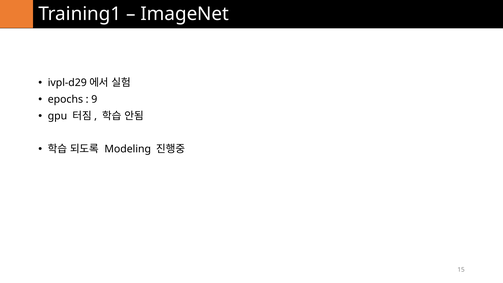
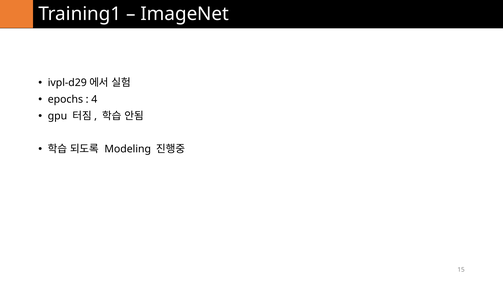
9: 9 -> 4
